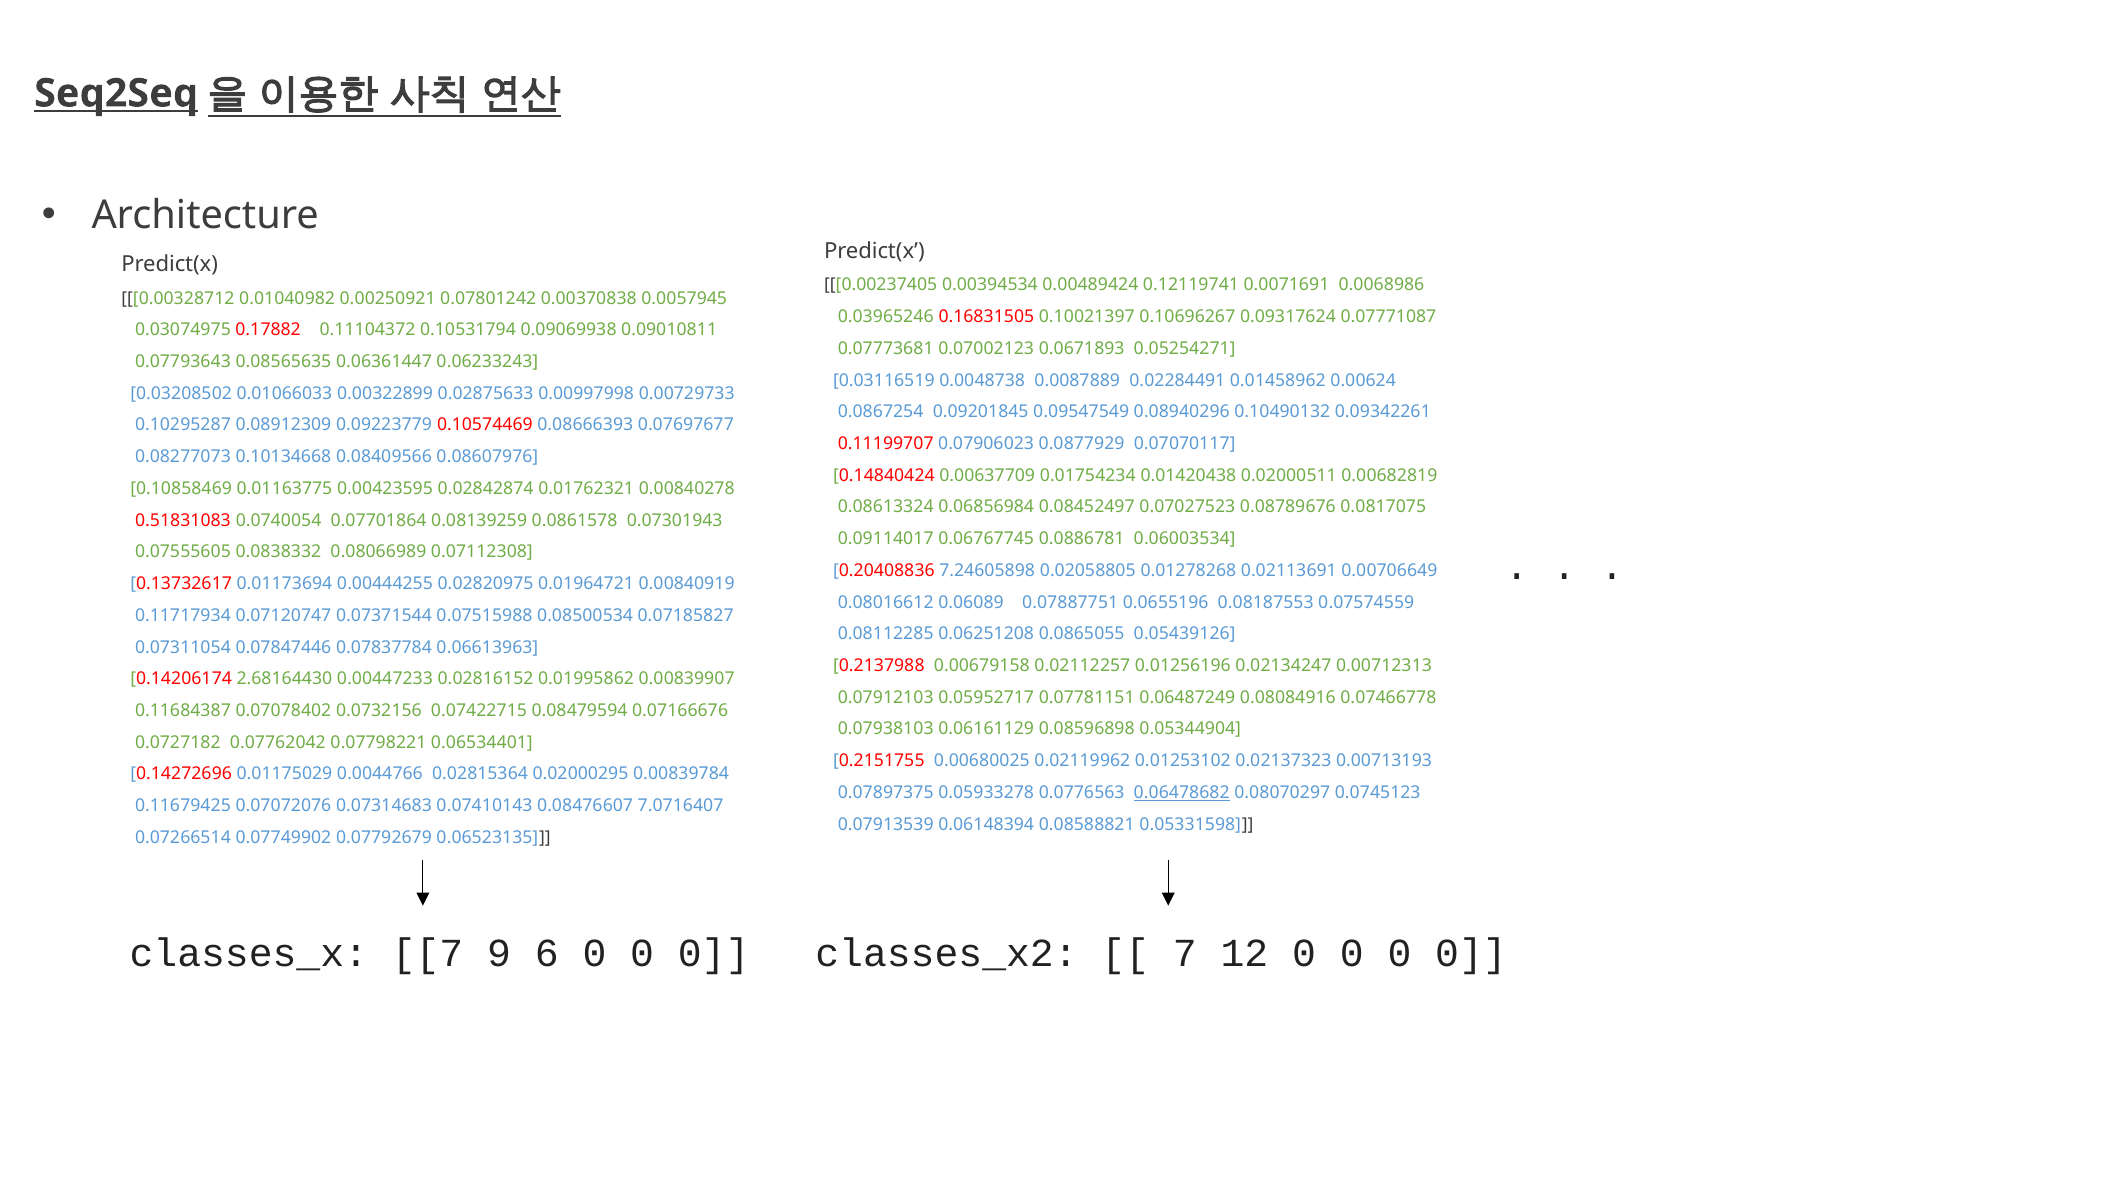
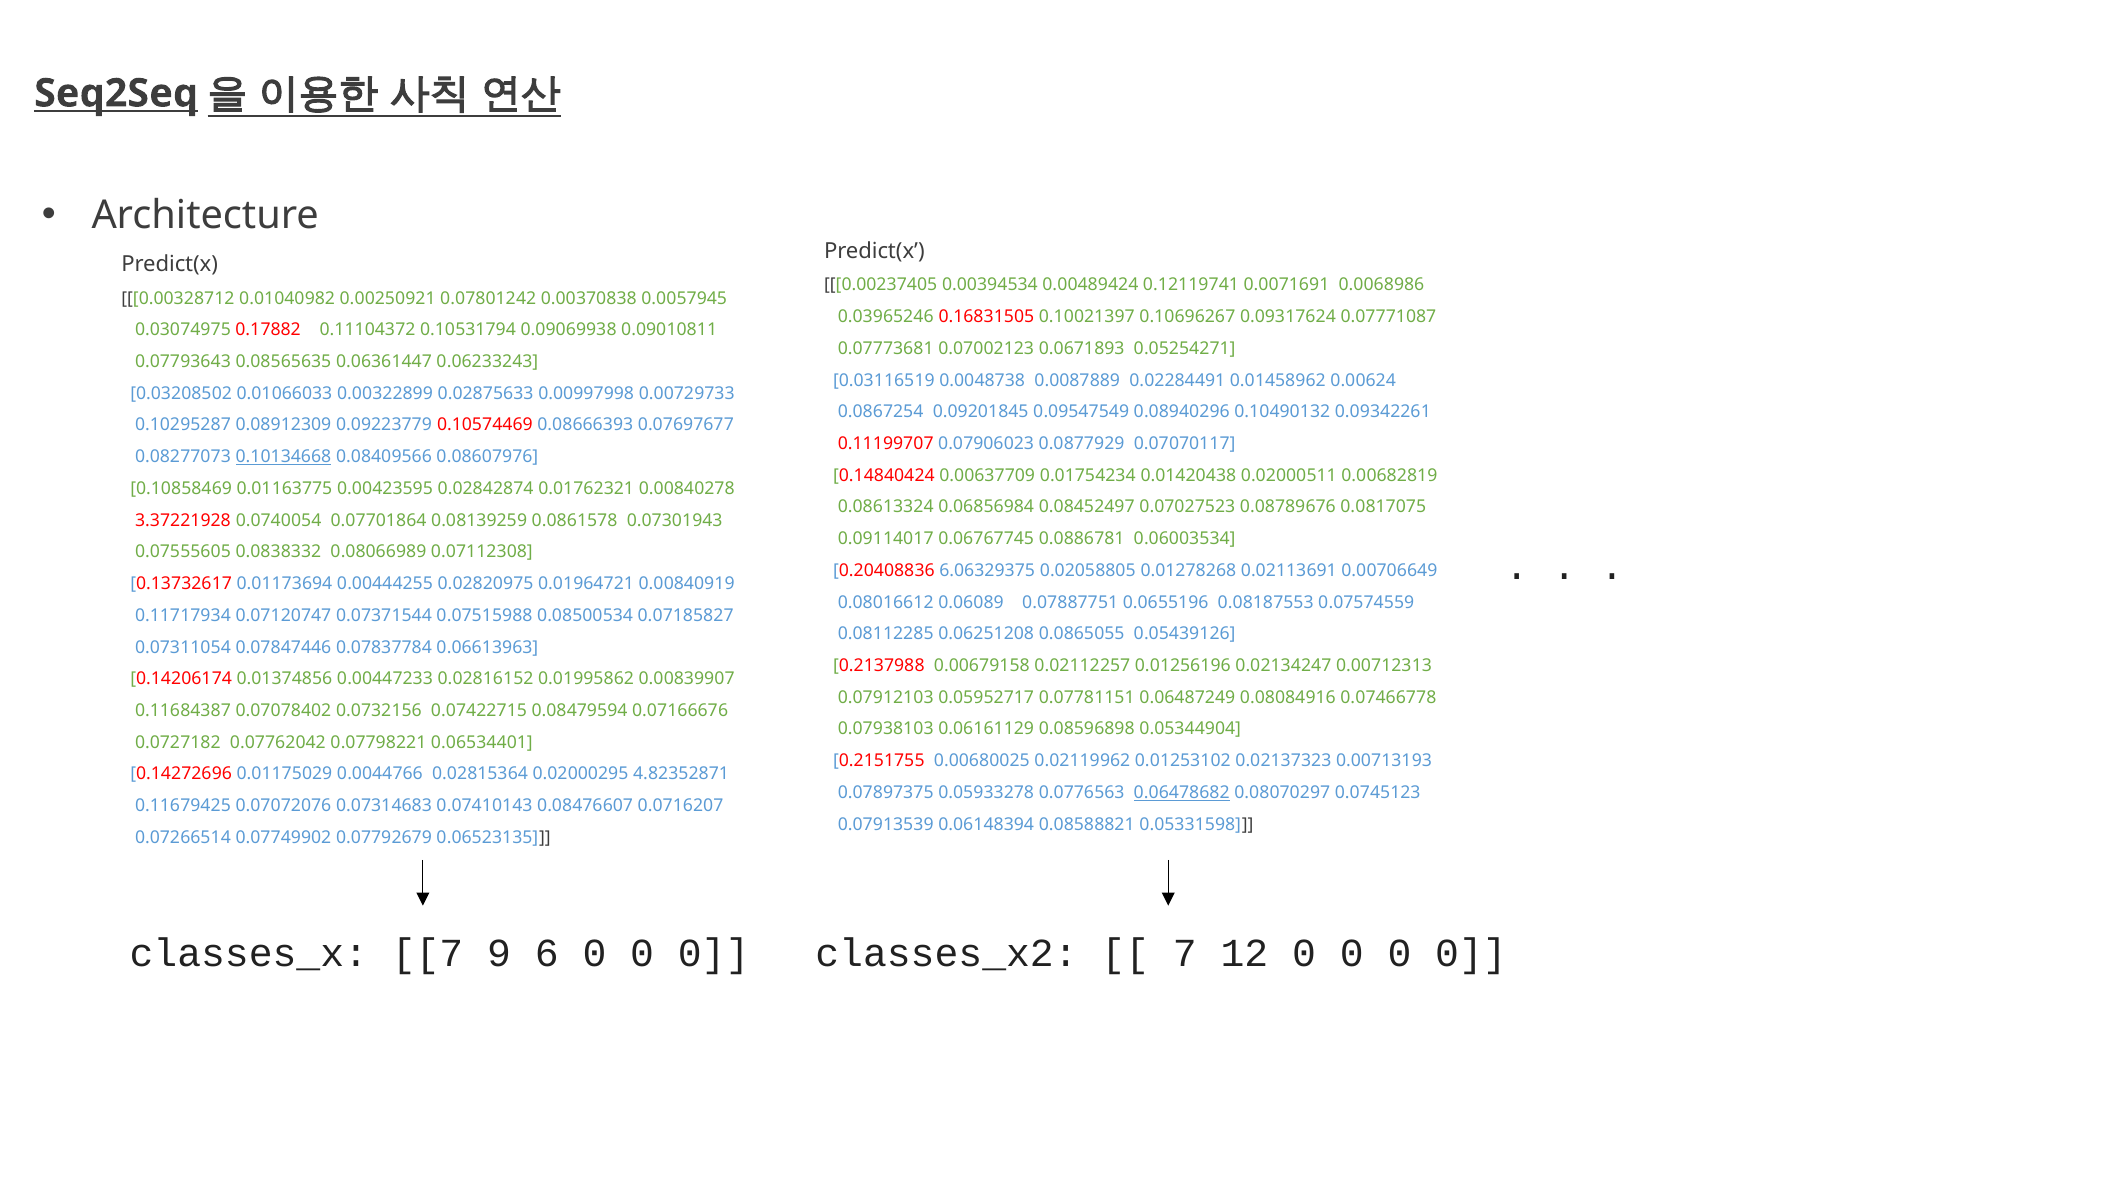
0.10134668 underline: none -> present
0.51831083: 0.51831083 -> 3.37221928
7.24605898: 7.24605898 -> 6.06329375
2.68164430: 2.68164430 -> 0.01374856
0.00839784: 0.00839784 -> 4.82352871
7.0716407: 7.0716407 -> 0.0716207
